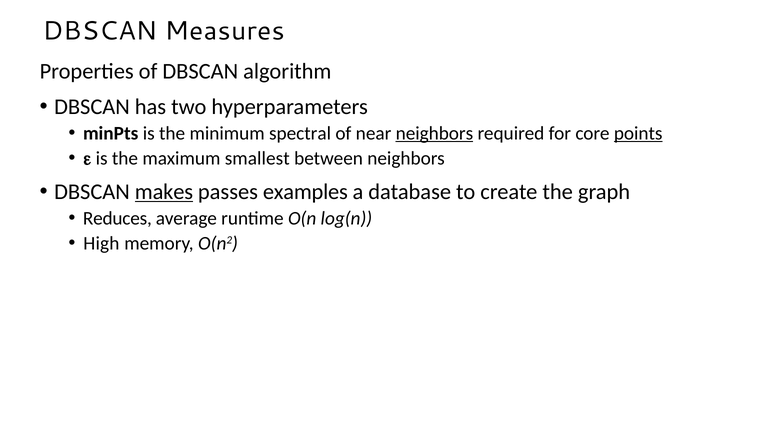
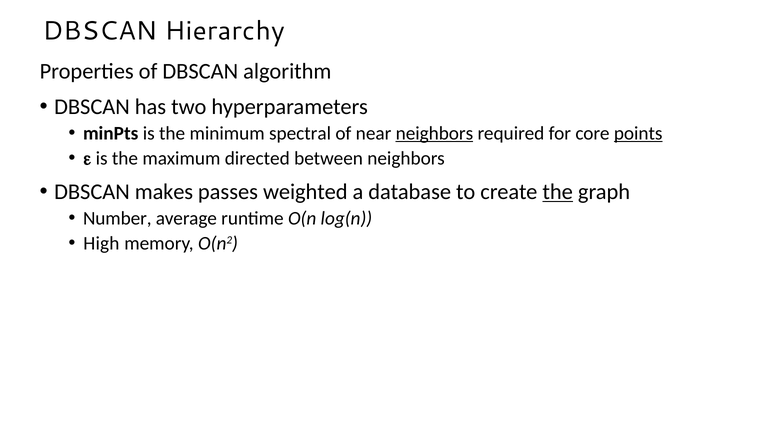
Measures: Measures -> Hierarchy
smallest: smallest -> directed
makes underline: present -> none
examples: examples -> weighted
the at (558, 192) underline: none -> present
Reduces: Reduces -> Number
